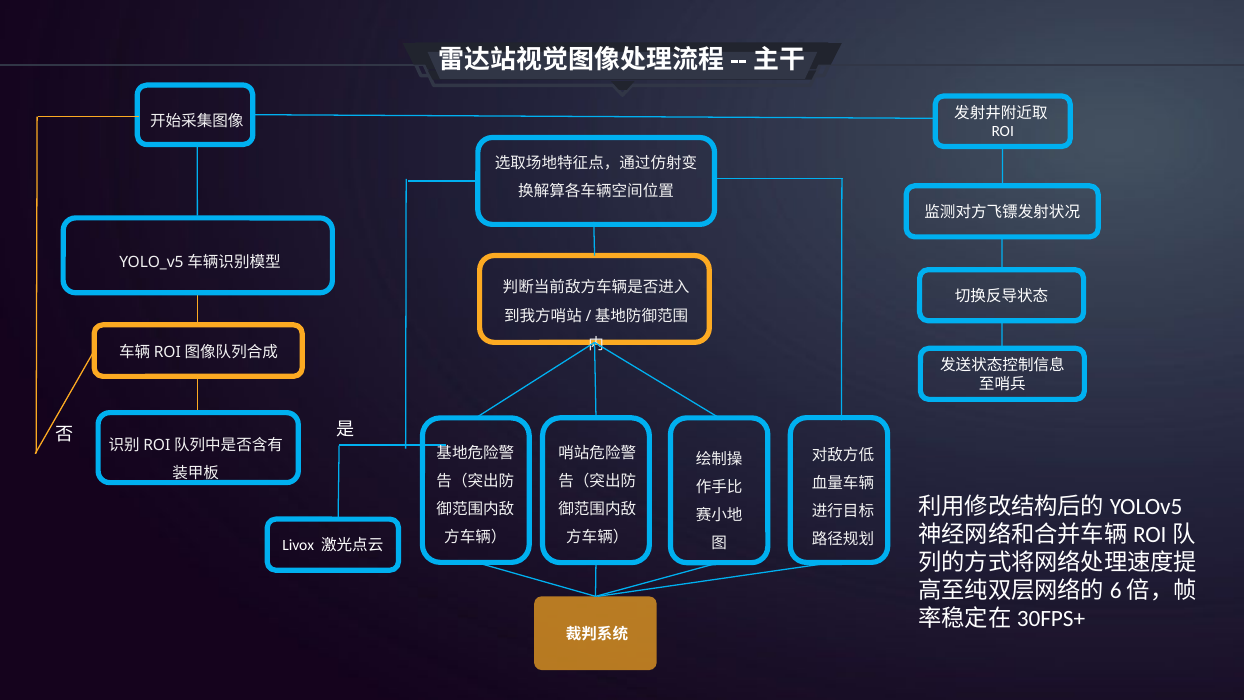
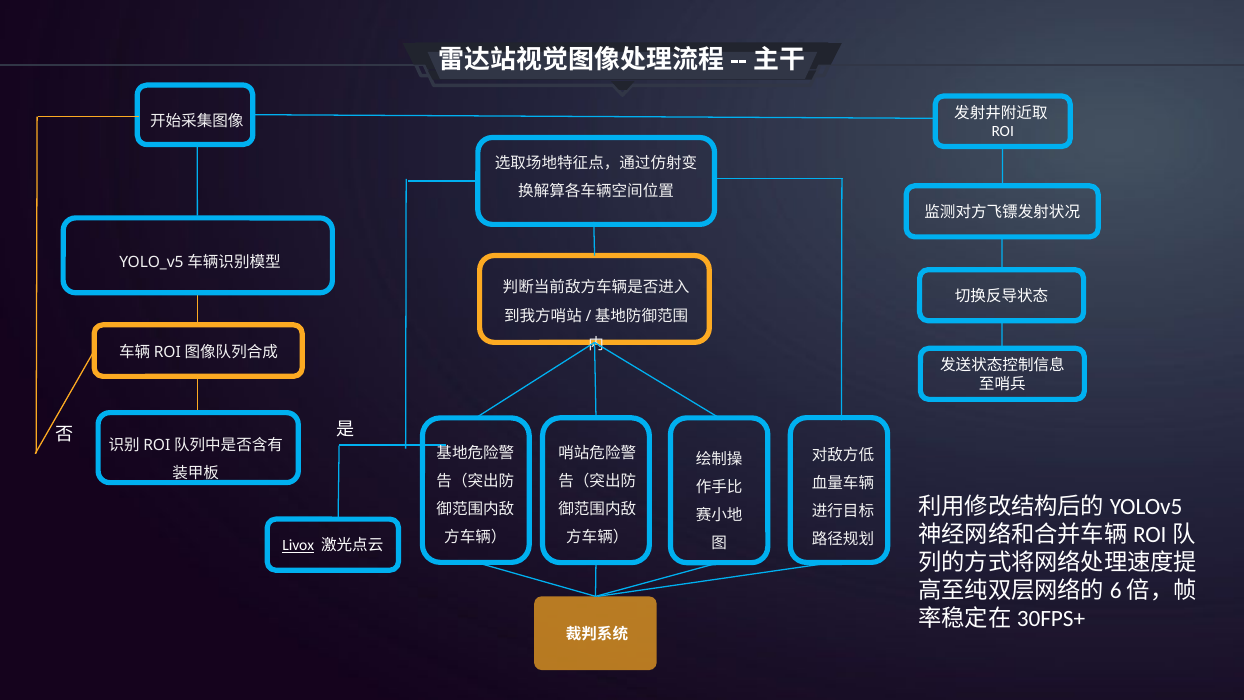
Livox underline: none -> present
